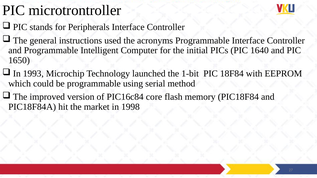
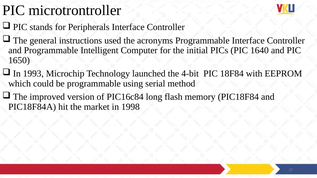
1-bit: 1-bit -> 4-bit
core: core -> long
